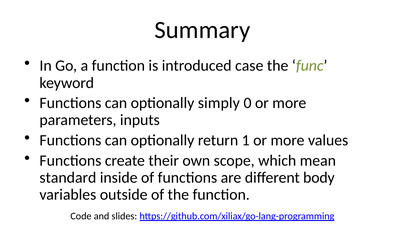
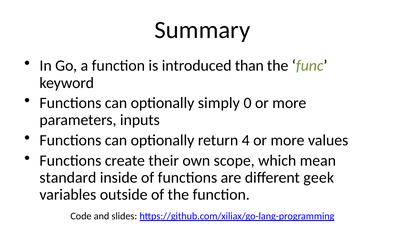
case: case -> than
1: 1 -> 4
body: body -> geek
